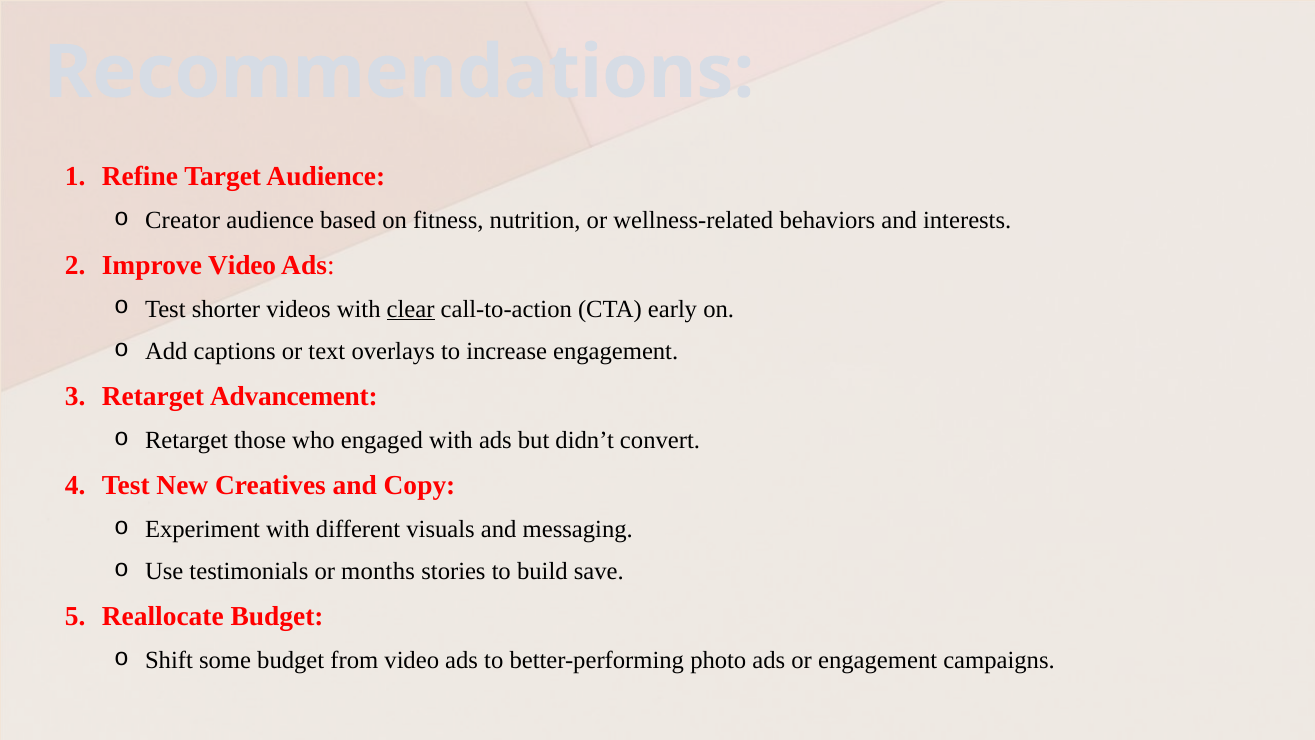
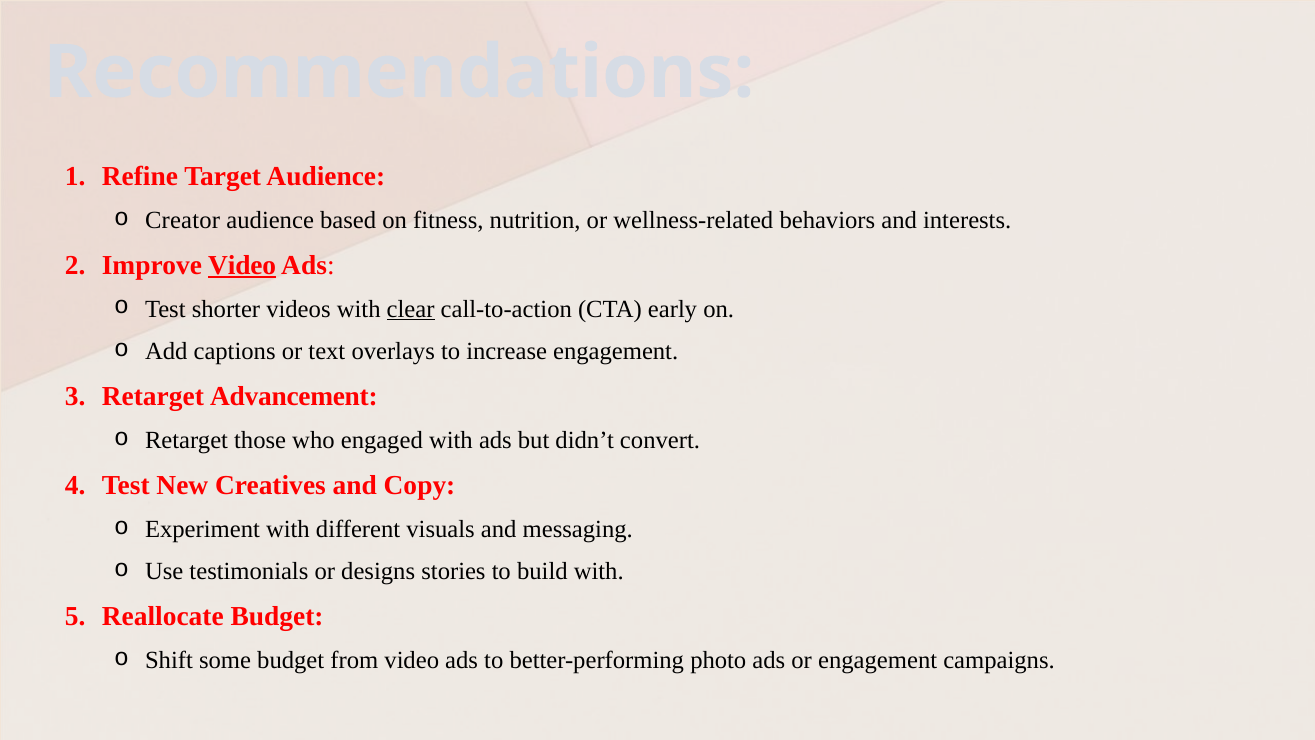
Video at (242, 265) underline: none -> present
months: months -> designs
build save: save -> with
